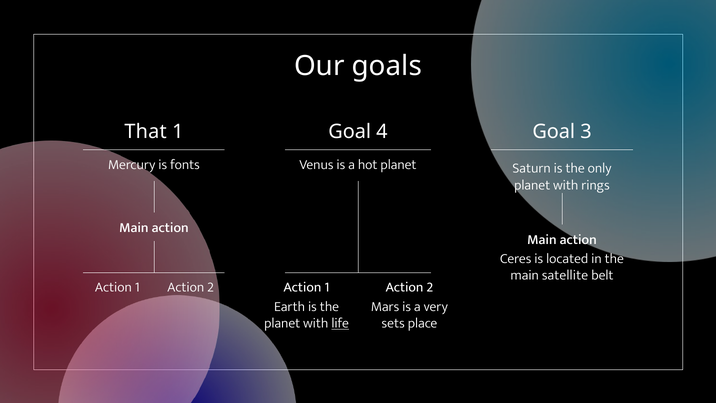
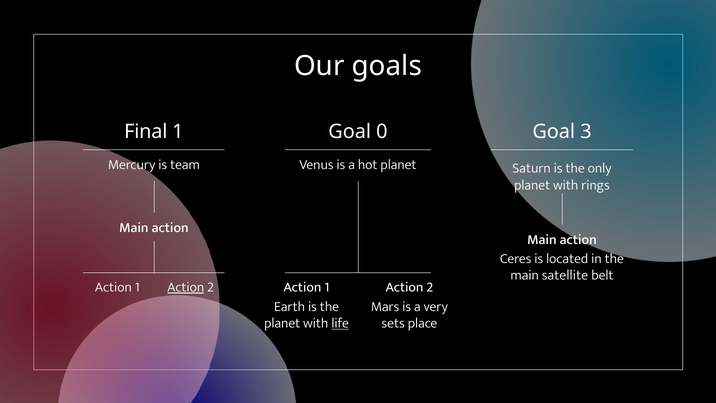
That: That -> Final
4: 4 -> 0
fonts: fonts -> team
Action at (186, 287) underline: none -> present
